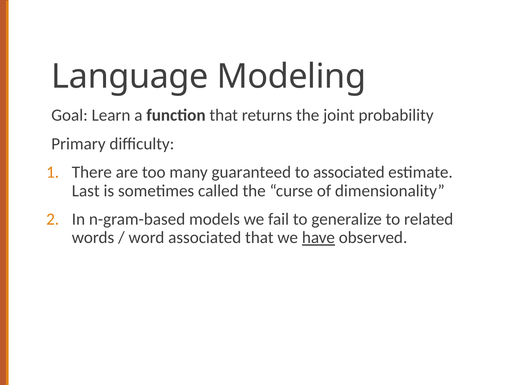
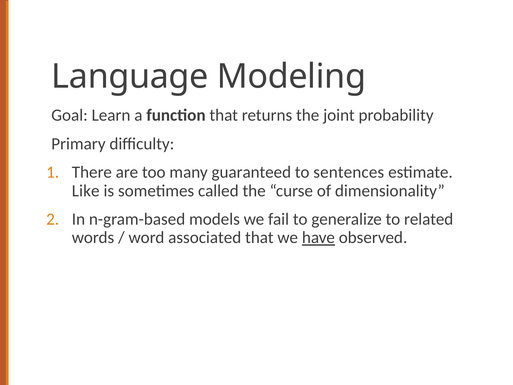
to associated: associated -> sentences
Last: Last -> Like
